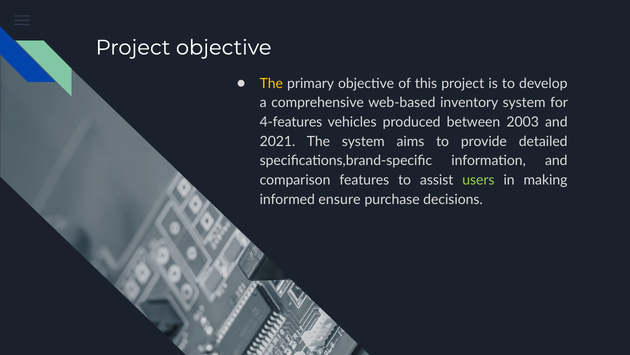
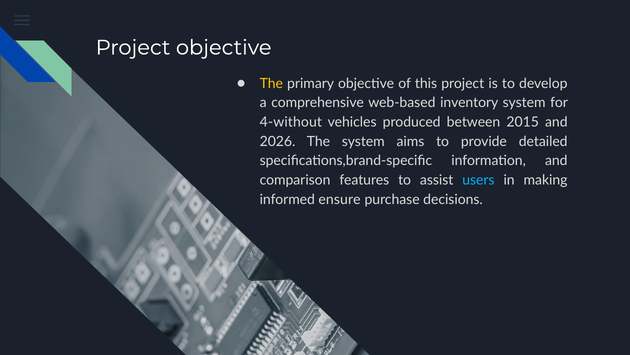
4-features: 4-features -> 4-without
2003: 2003 -> 2015
2021: 2021 -> 2026
users colour: light green -> light blue
